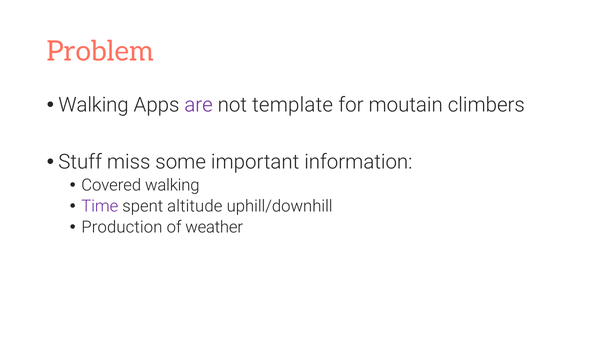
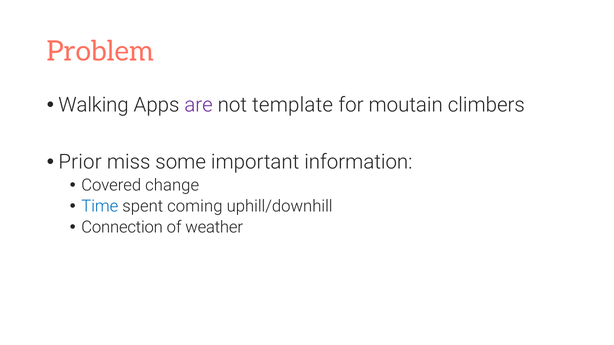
Stuff: Stuff -> Prior
Covered walking: walking -> change
Time colour: purple -> blue
altitude: altitude -> coming
Production: Production -> Connection
